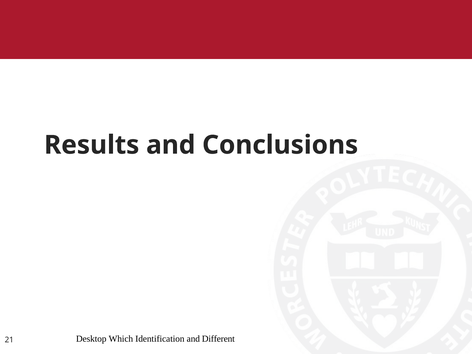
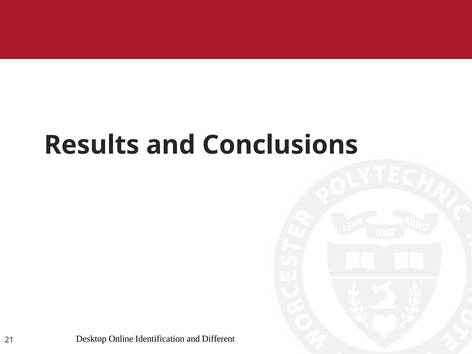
Which: Which -> Online
